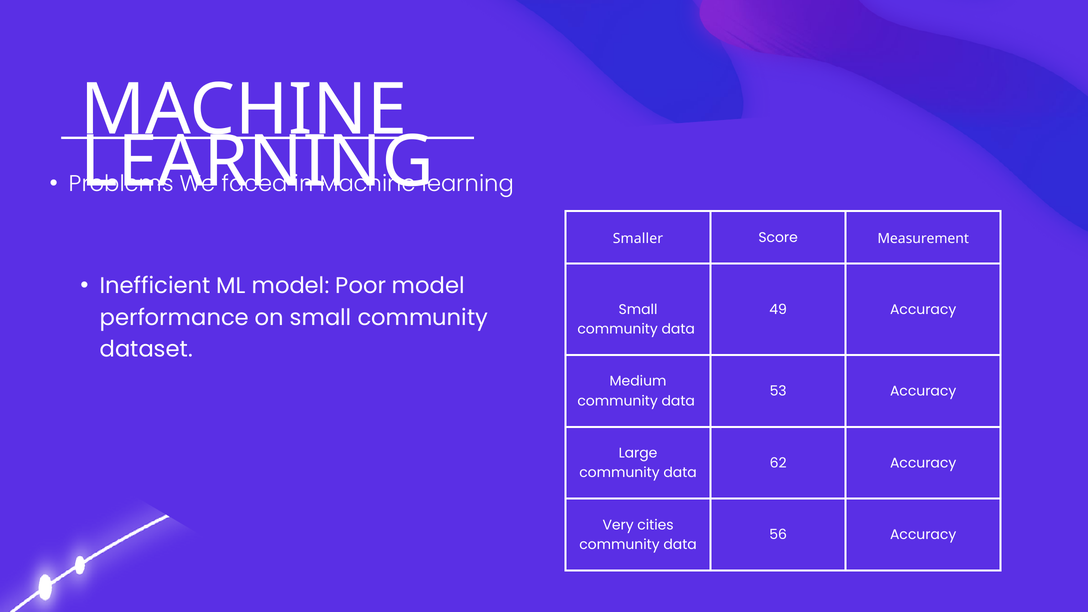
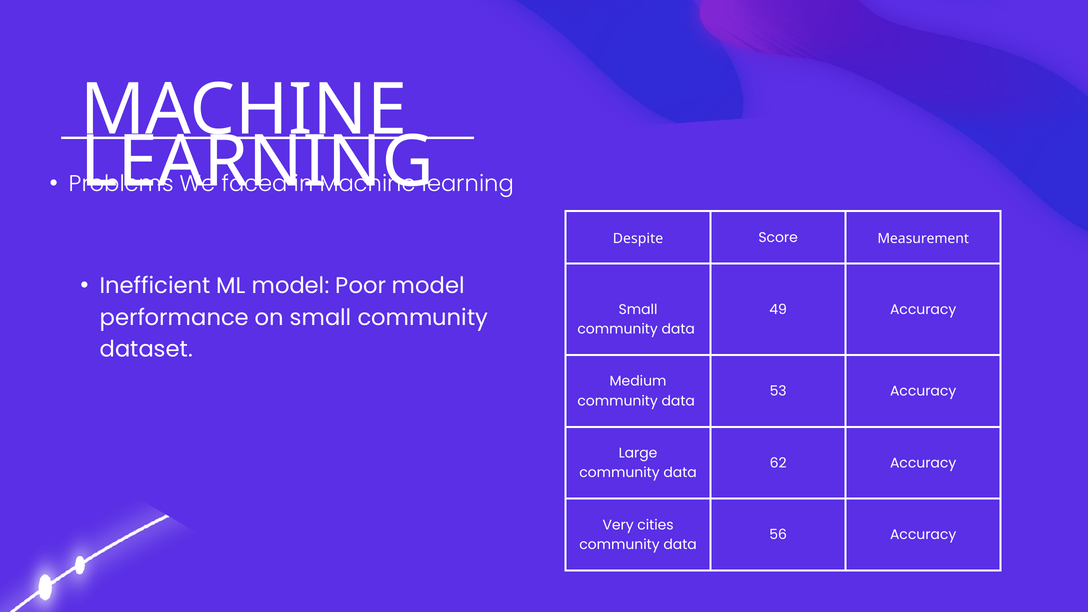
Smaller: Smaller -> Despite
